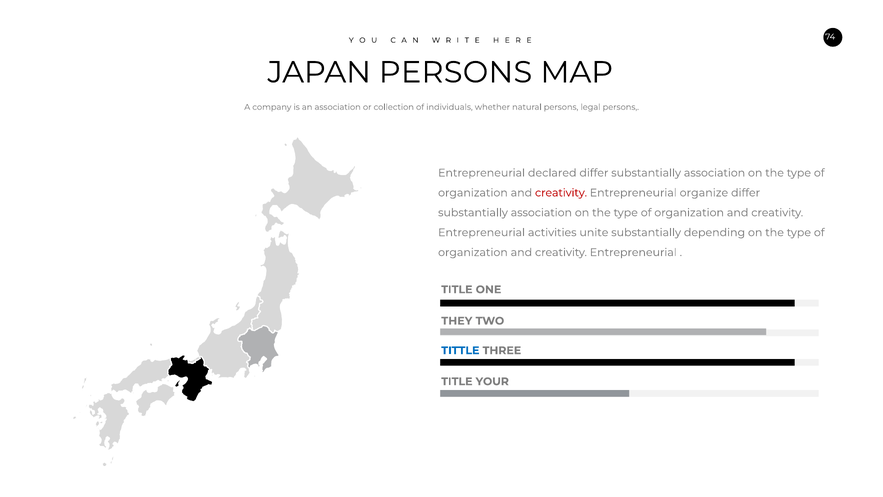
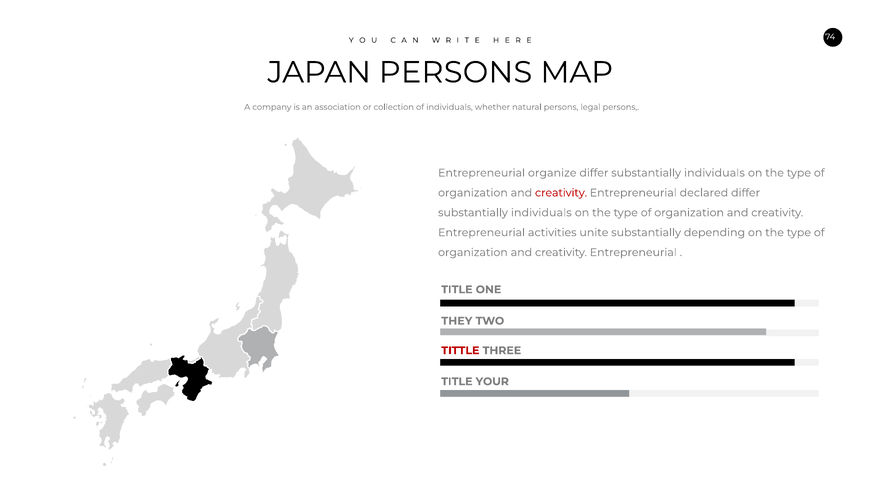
declared: declared -> organize
association at (715, 173): association -> individuals
organize: organize -> declared
association at (541, 213): association -> individuals
TITTLE colour: blue -> red
